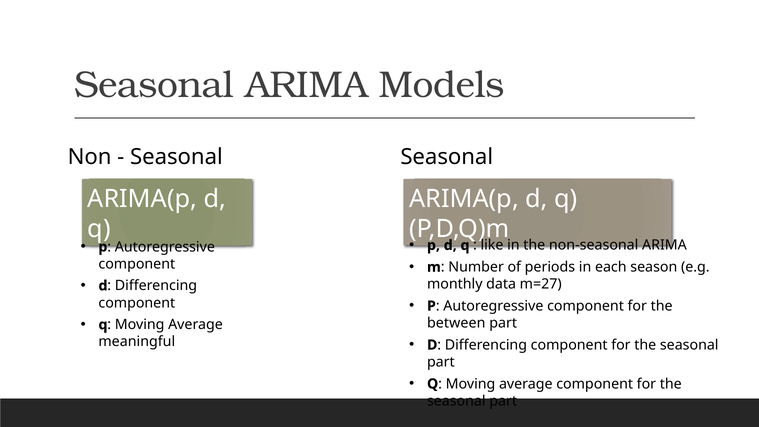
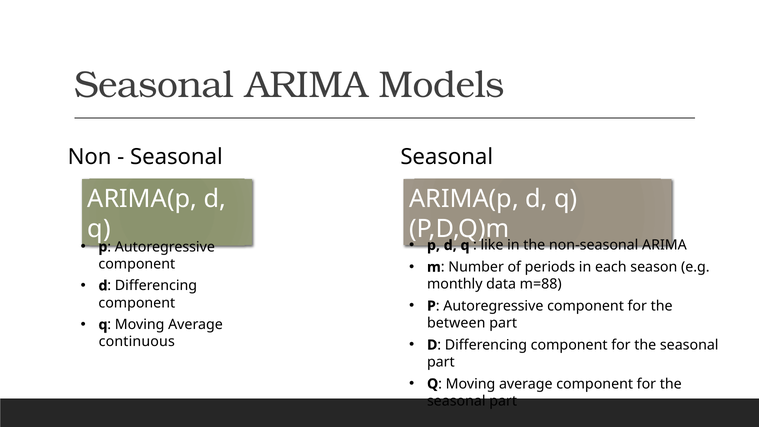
m=27: m=27 -> m=88
meaningful: meaningful -> continuous
